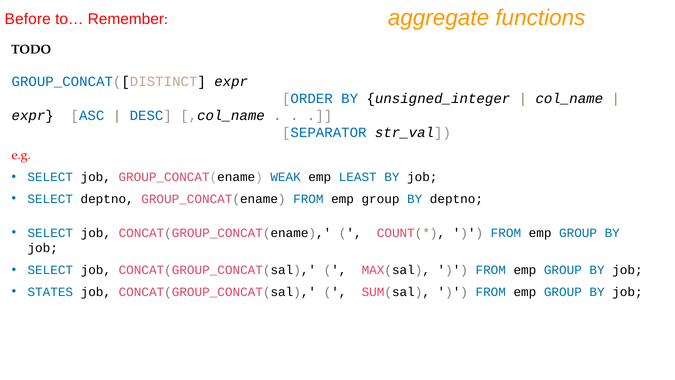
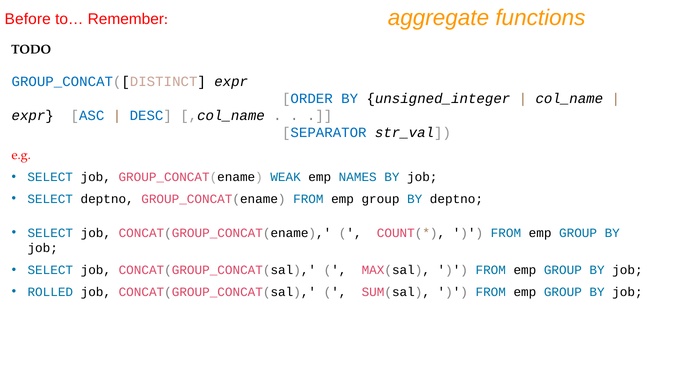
LEAST: LEAST -> NAMES
STATES: STATES -> ROLLED
